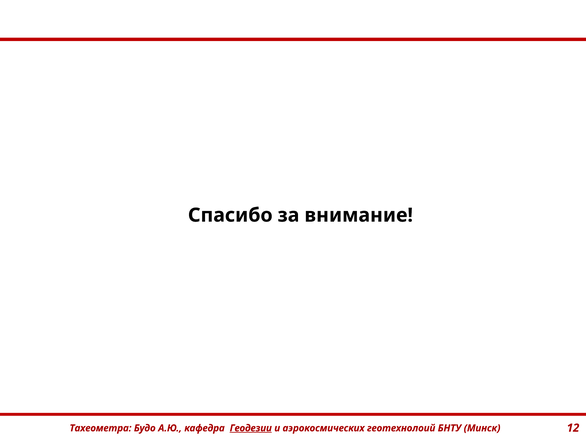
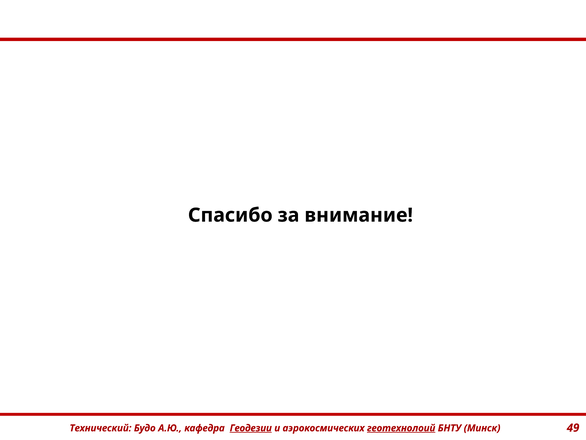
Тахеометра: Тахеометра -> Технический
геотехнолоий underline: none -> present
12: 12 -> 49
